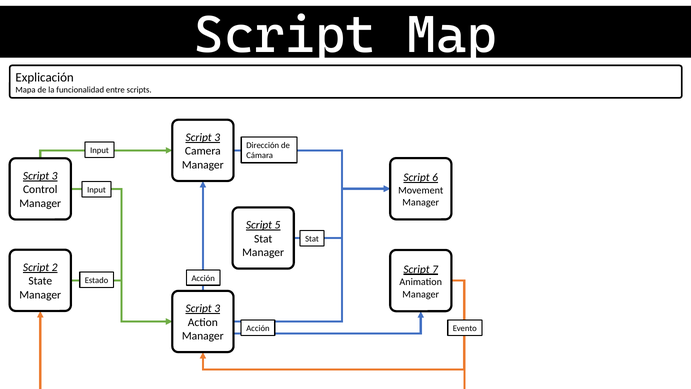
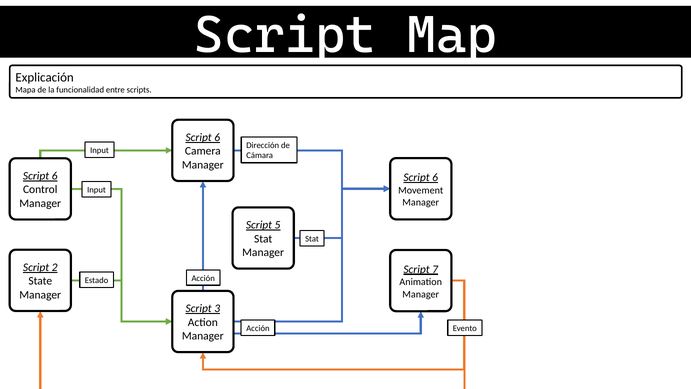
3 at (217, 137): 3 -> 6
3 at (55, 176): 3 -> 6
